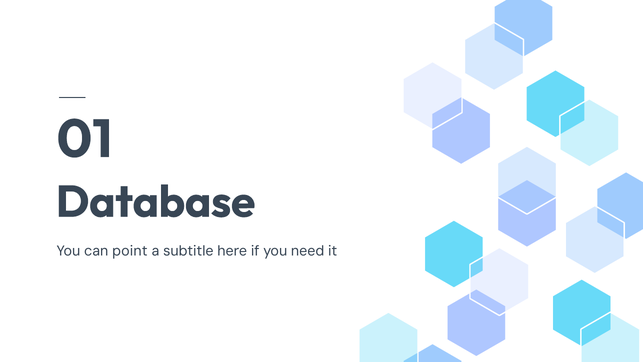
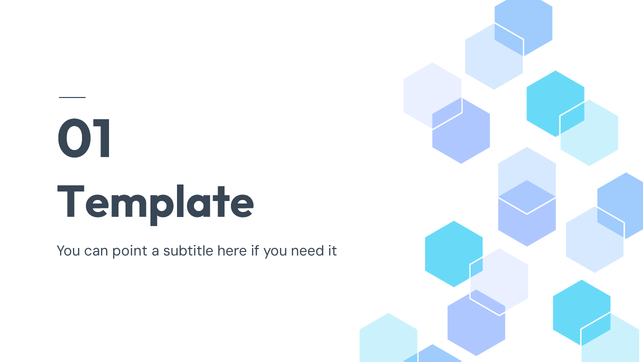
Database: Database -> Template
